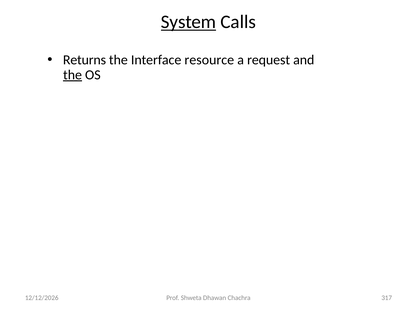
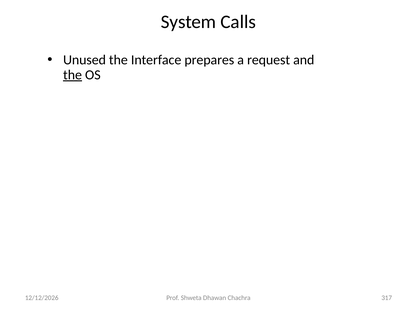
System underline: present -> none
Returns: Returns -> Unused
resource: resource -> prepares
